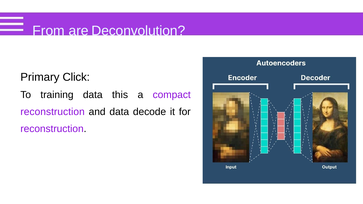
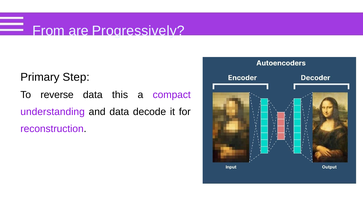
Deconvolution: Deconvolution -> Progressively
Click: Click -> Step
training: training -> reverse
reconstruction at (53, 112): reconstruction -> understanding
